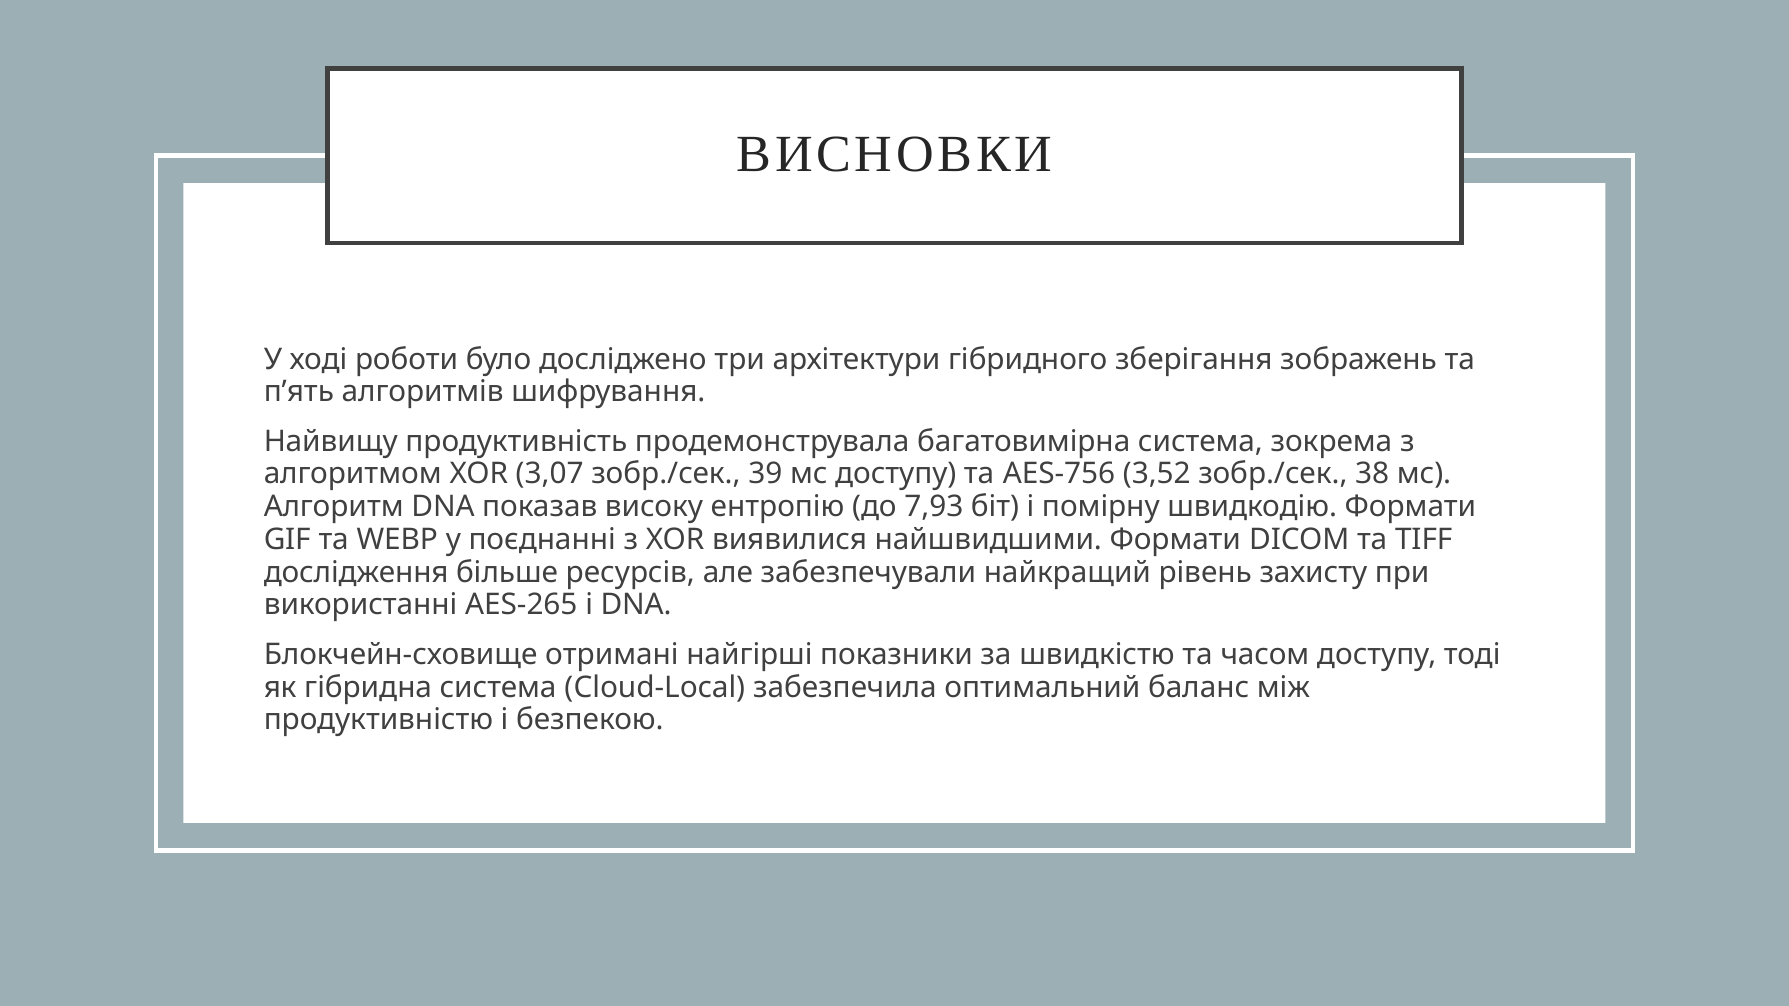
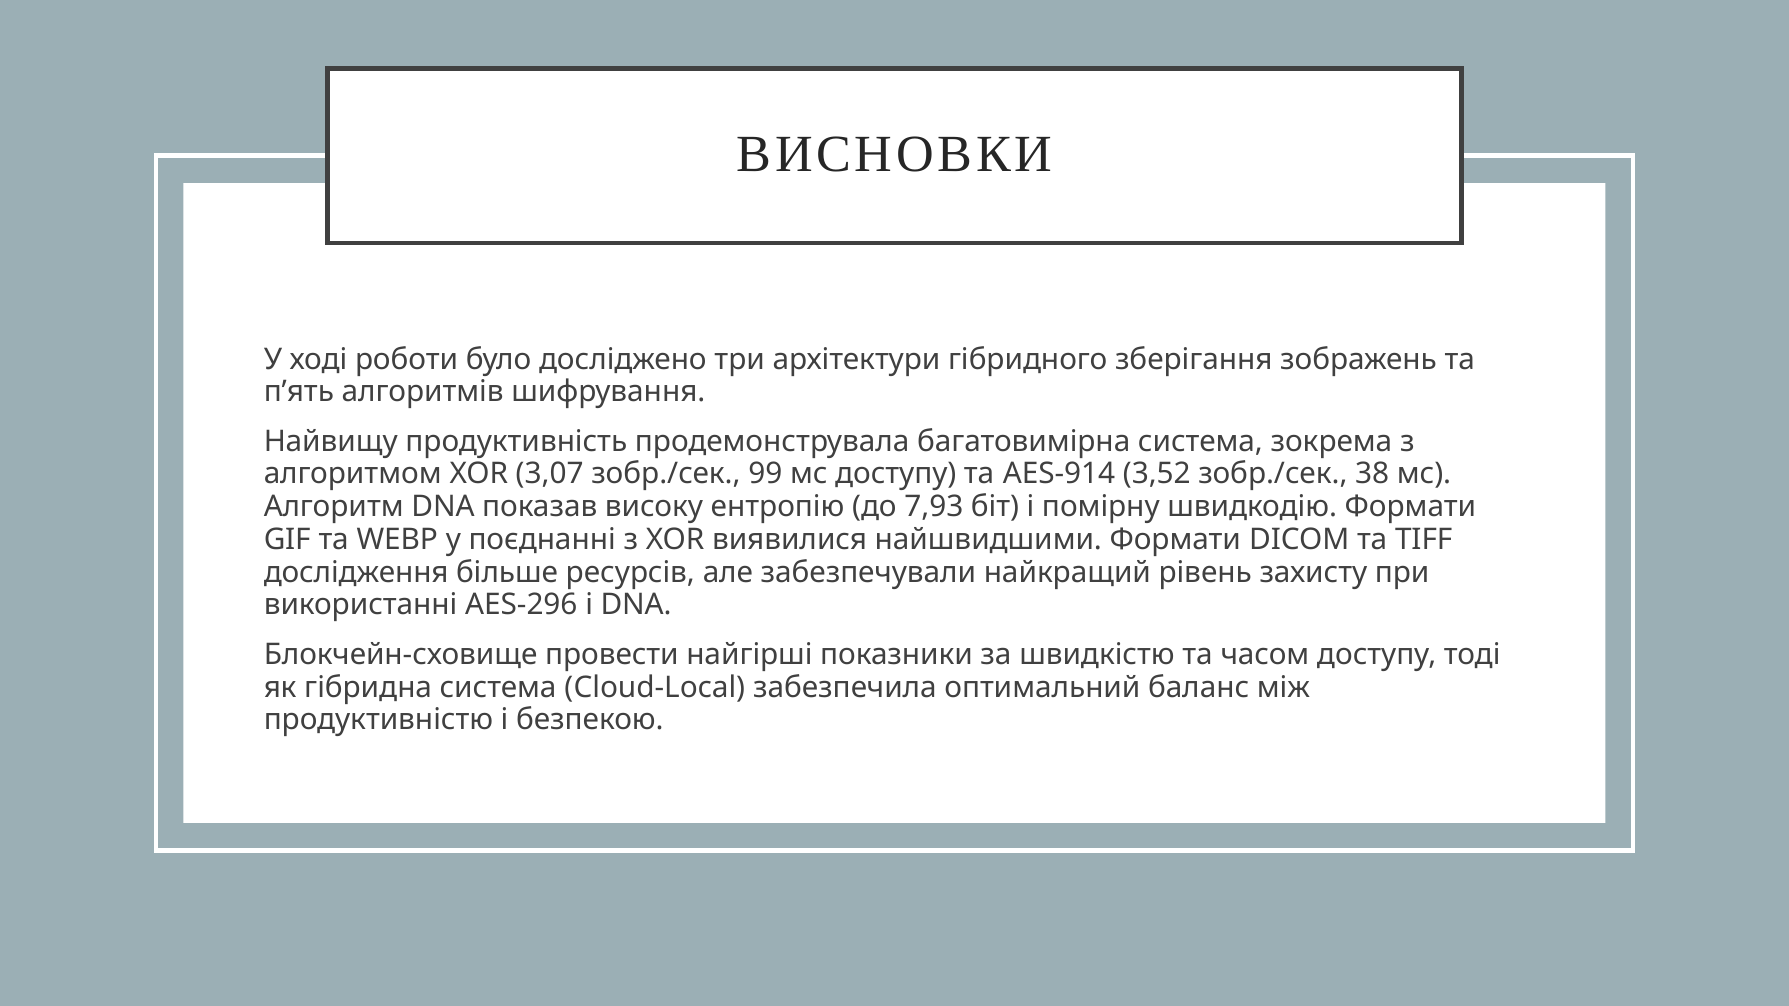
39: 39 -> 99
AES-756: AES-756 -> AES-914
AES-265: AES-265 -> AES-296
отримані: отримані -> провести
